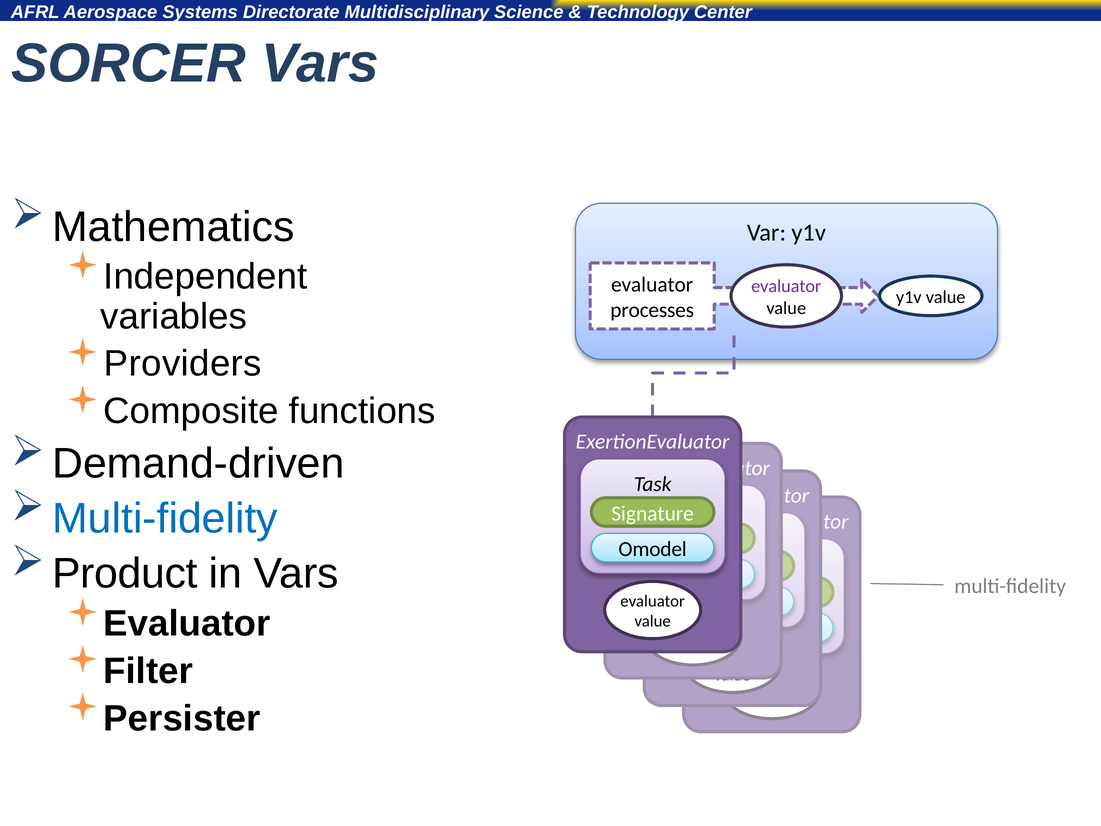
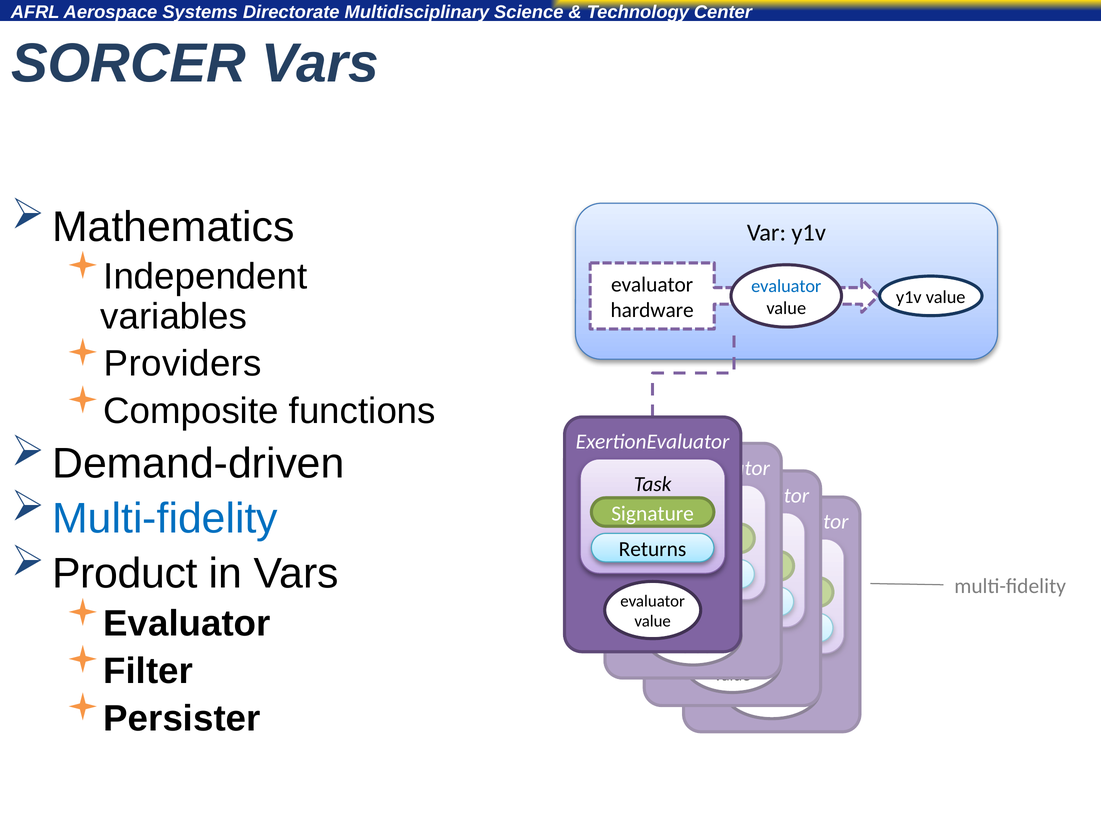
evaluator at (786, 286) colour: purple -> blue
processes: processes -> hardware
Omodel: Omodel -> Returns
